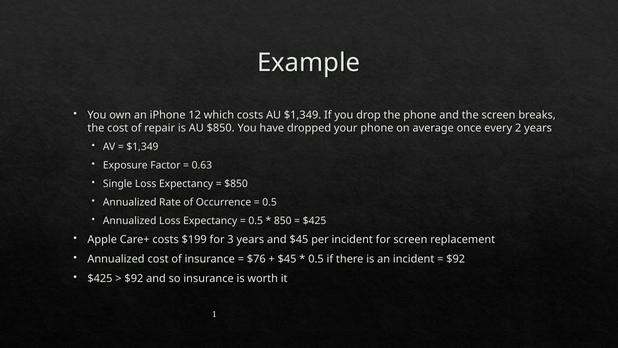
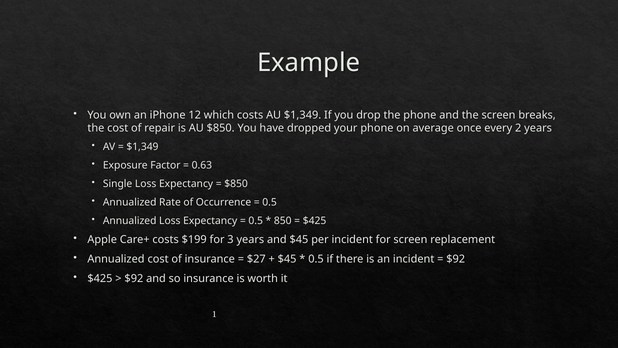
$76: $76 -> $27
